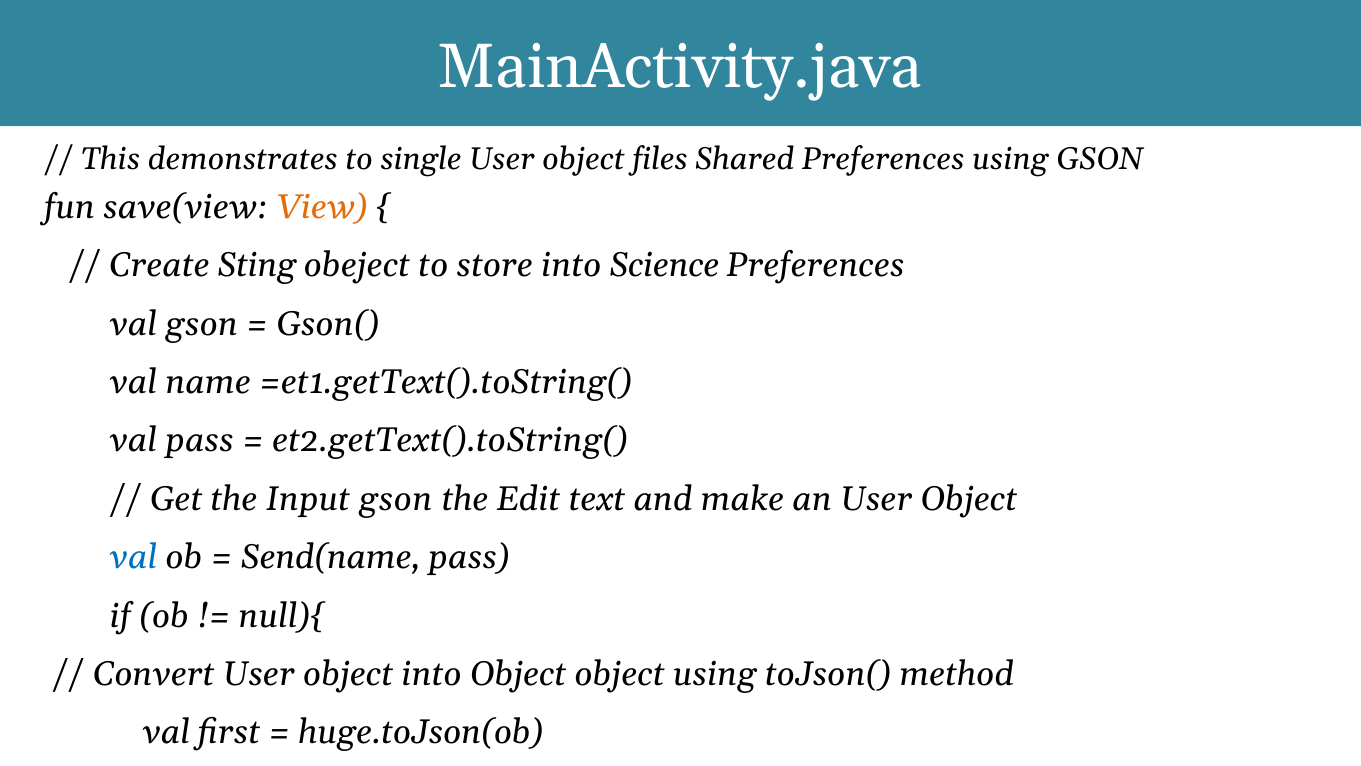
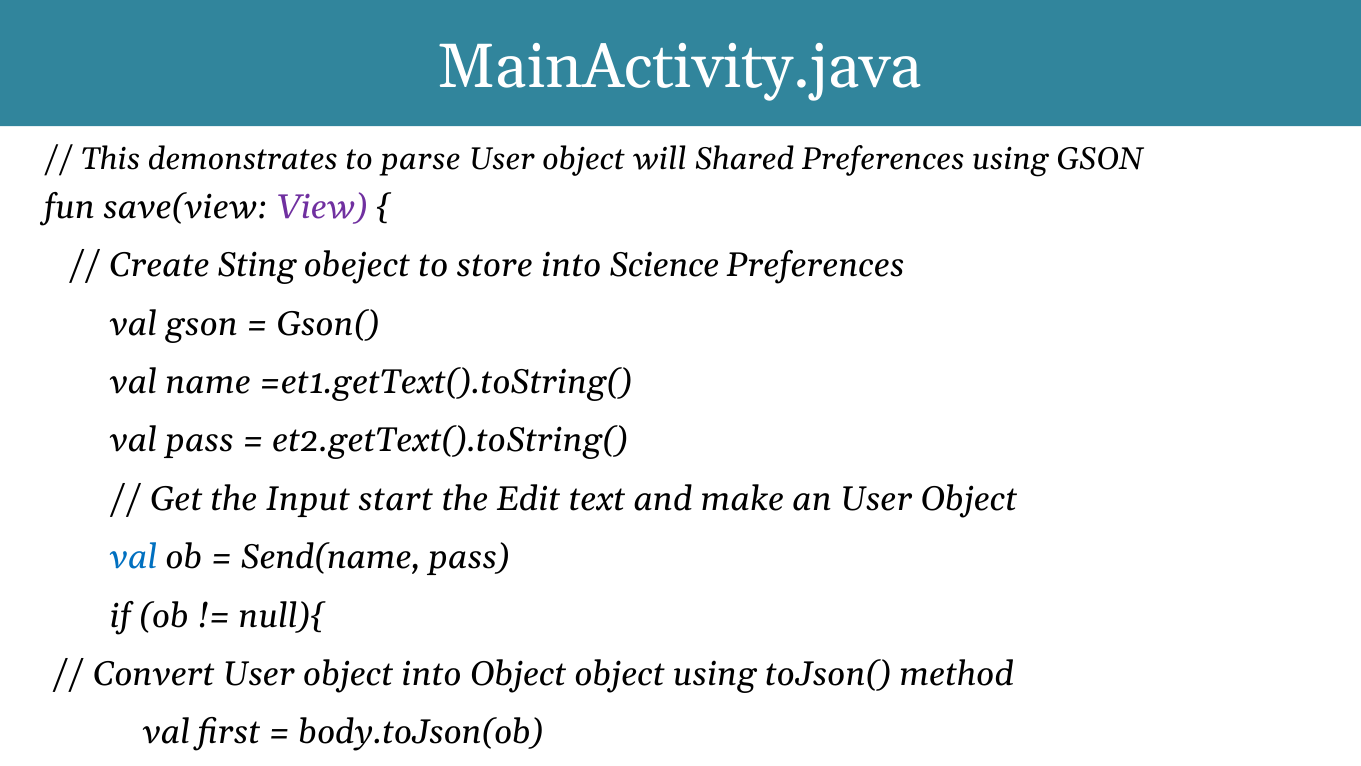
single: single -> parse
files: files -> will
View colour: orange -> purple
Input gson: gson -> start
huge.toJson(ob: huge.toJson(ob -> body.toJson(ob
